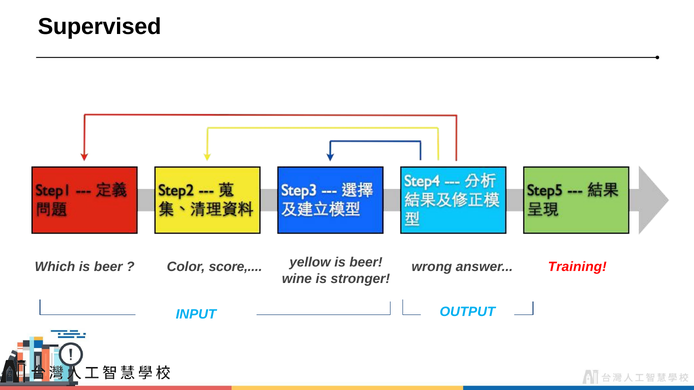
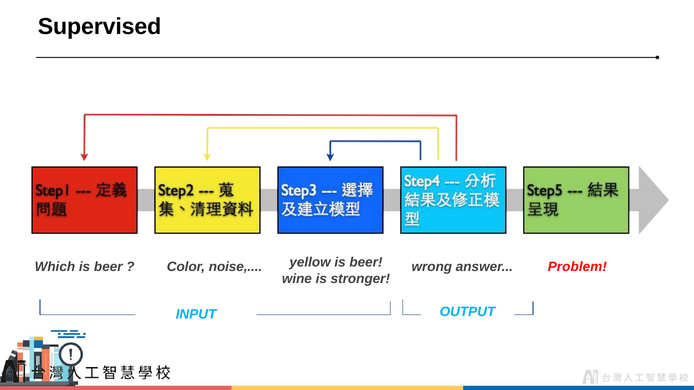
score: score -> noise
Training: Training -> Problem
